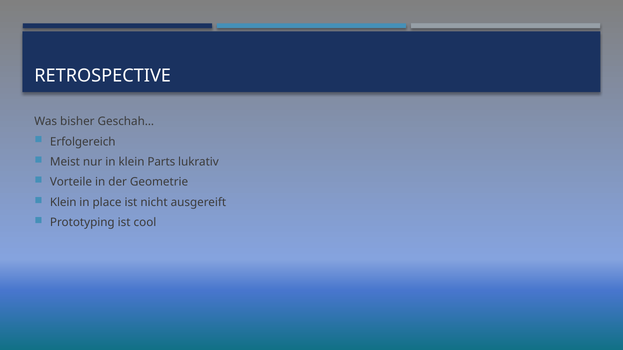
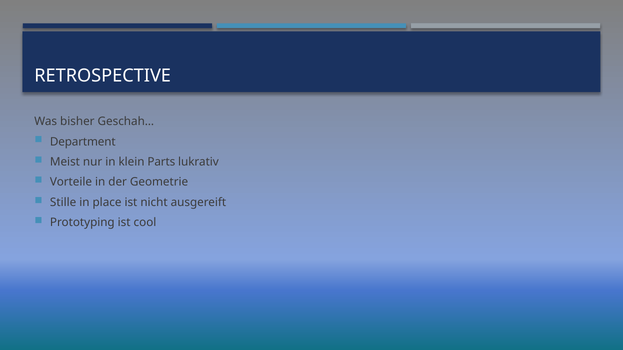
Erfolgereich: Erfolgereich -> Department
Klein at (63, 203): Klein -> Stille
